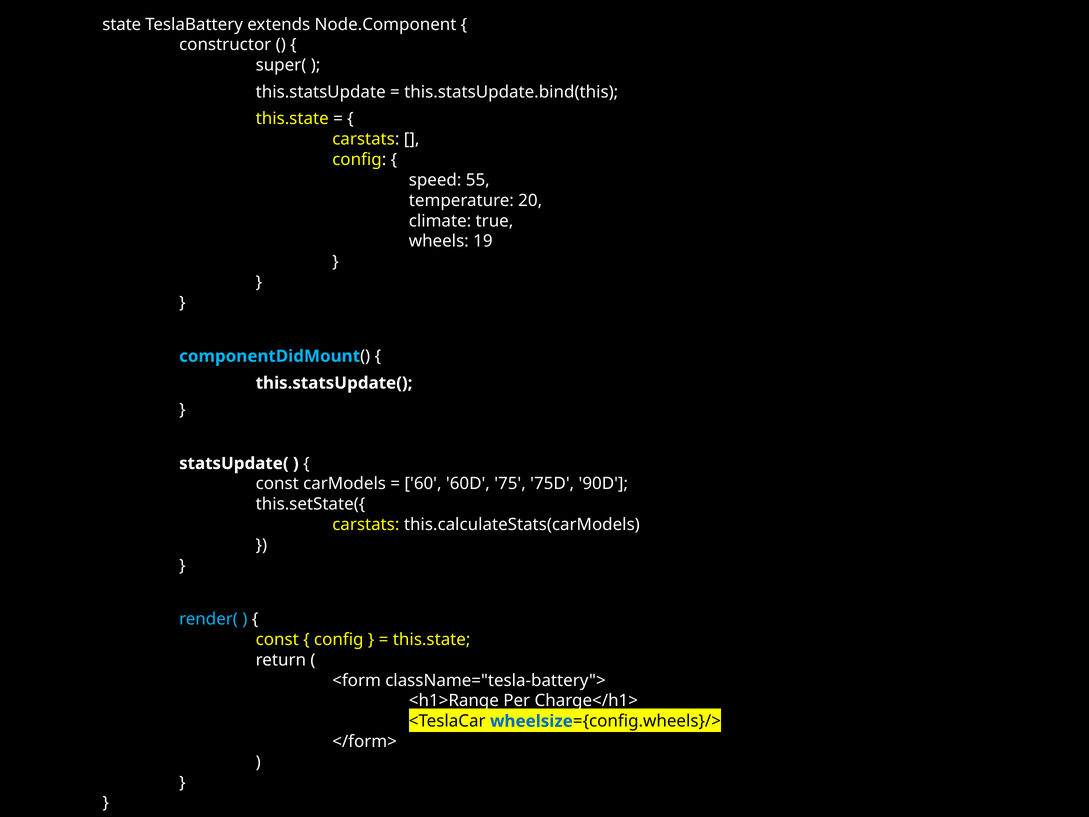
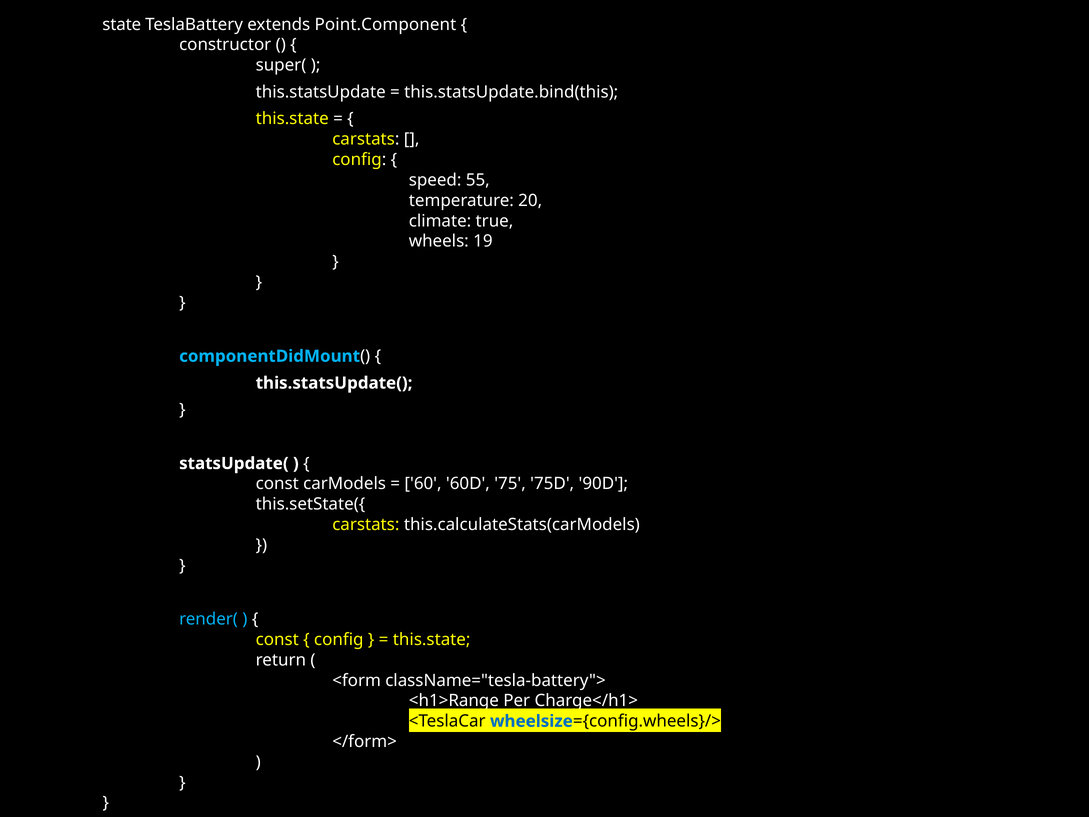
Node.Component: Node.Component -> Point.Component
